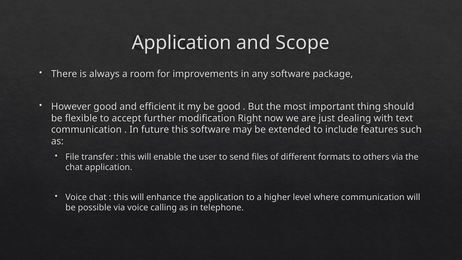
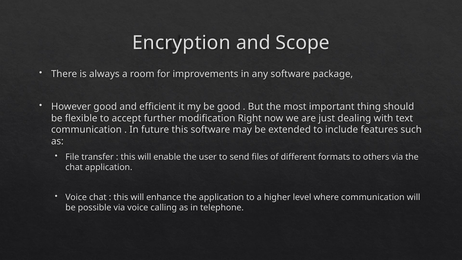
Application at (182, 43): Application -> Encryption
